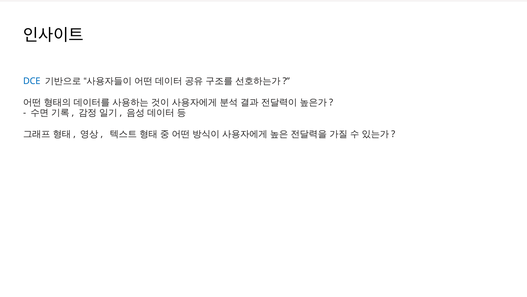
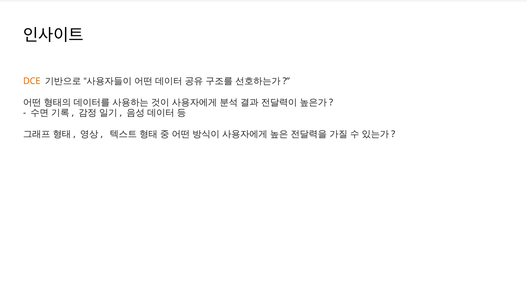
DCE colour: blue -> orange
